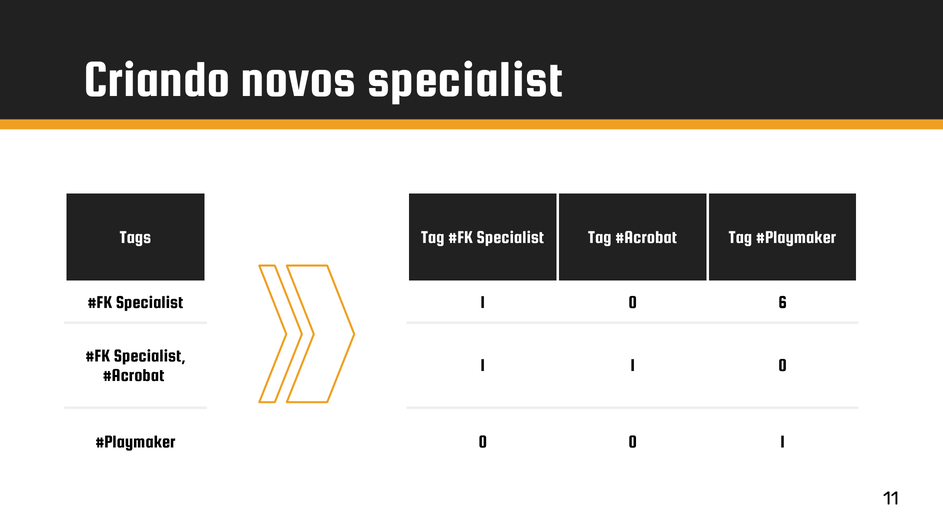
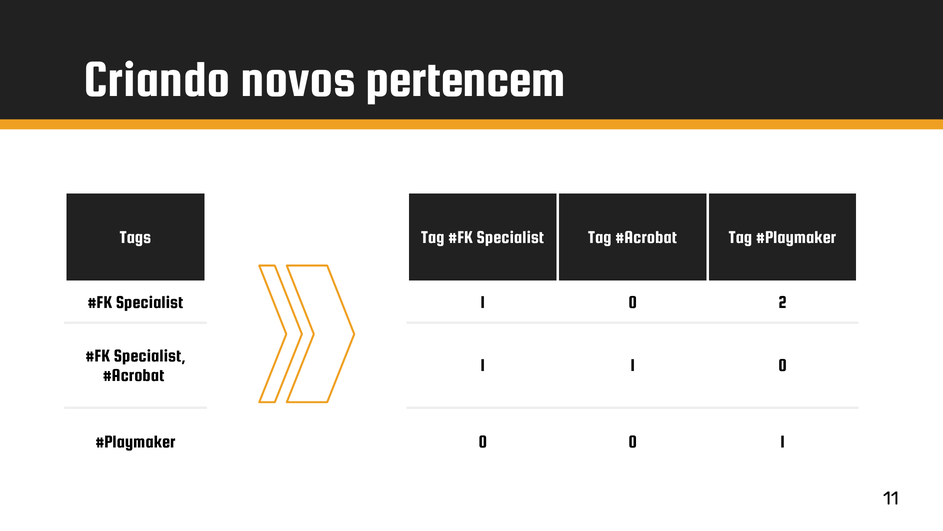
novos specialist: specialist -> pertencem
6: 6 -> 2
